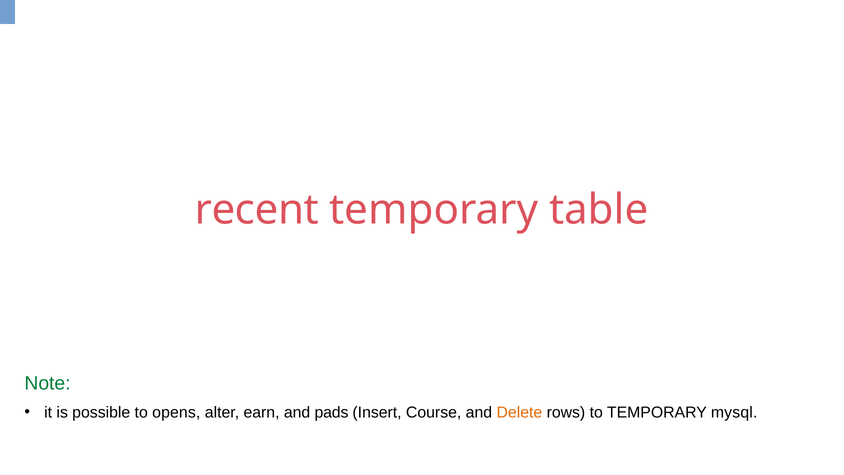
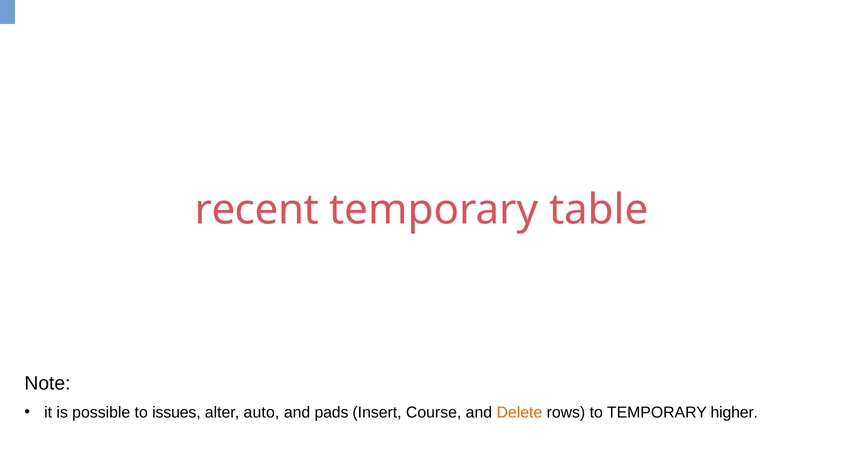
Note colour: green -> black
opens: opens -> issues
earn: earn -> auto
mysql: mysql -> higher
